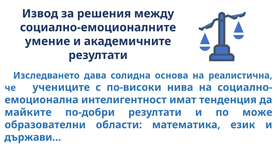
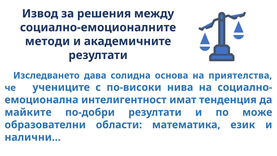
умение: умение -> методи
реалистична: реалистична -> приятелства
държави…: държави… -> налични…
